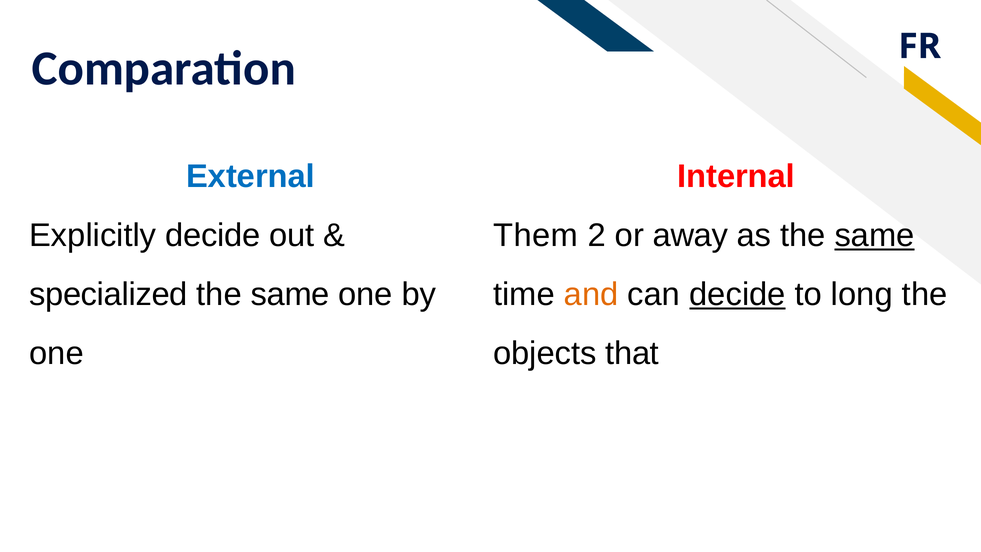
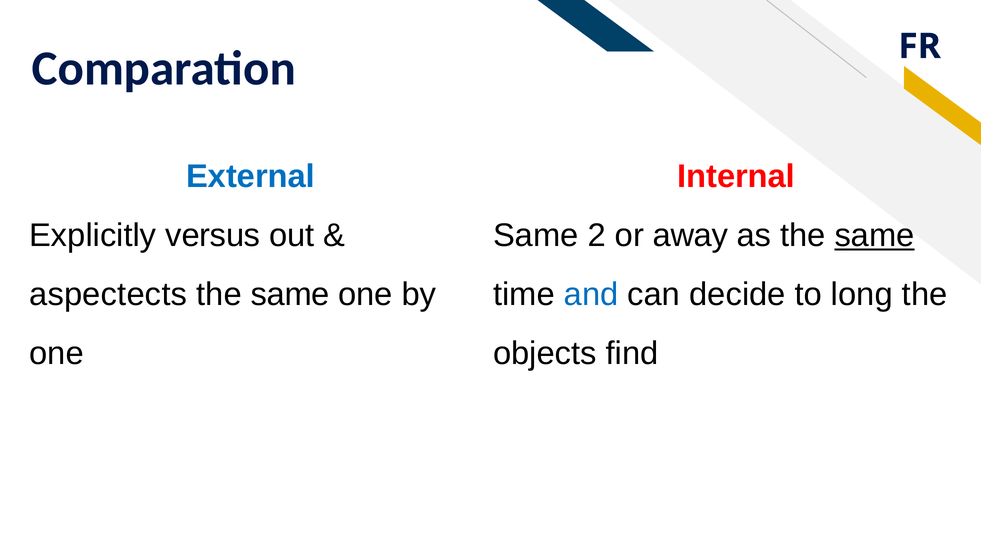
Explicitly decide: decide -> versus
Them at (536, 235): Them -> Same
specialized: specialized -> aspectects
and colour: orange -> blue
decide at (737, 294) underline: present -> none
that: that -> find
